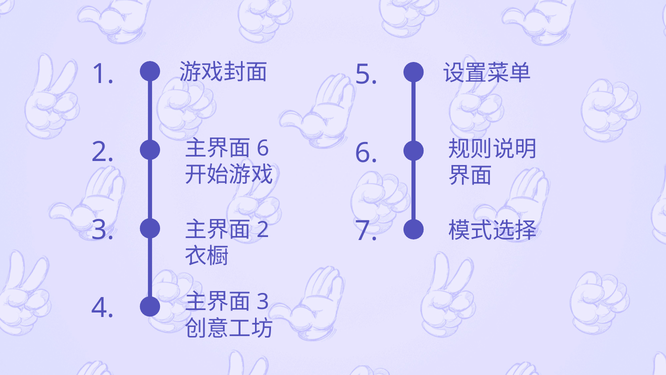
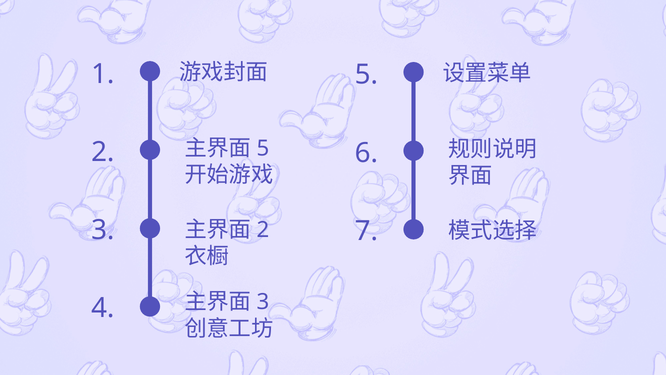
6 at (263, 148): 6 -> 5
